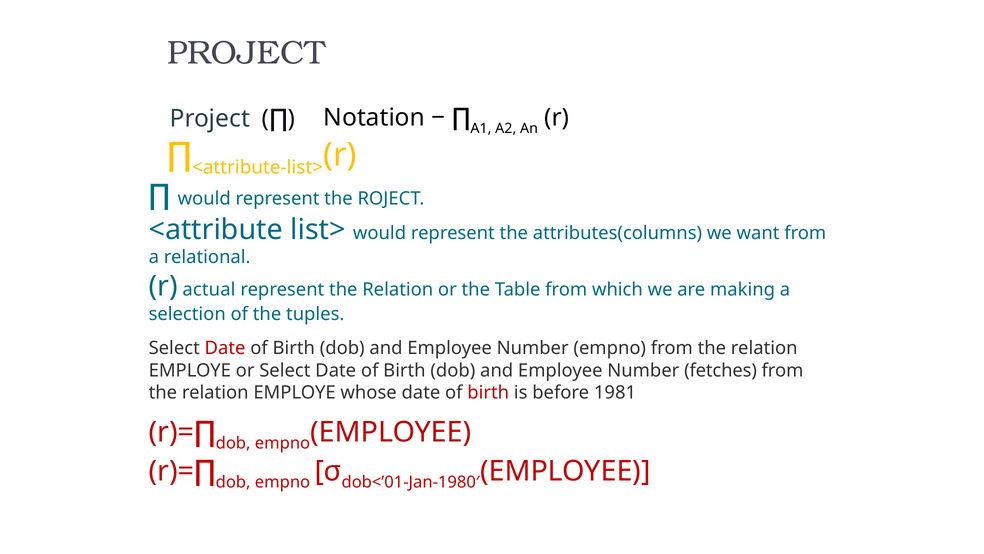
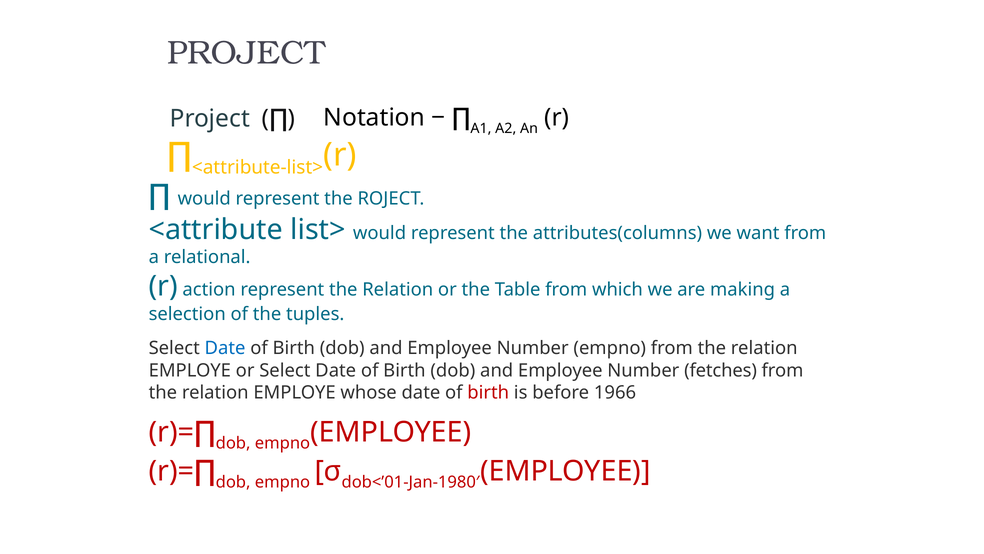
actual: actual -> action
Date at (225, 348) colour: red -> blue
1981: 1981 -> 1966
